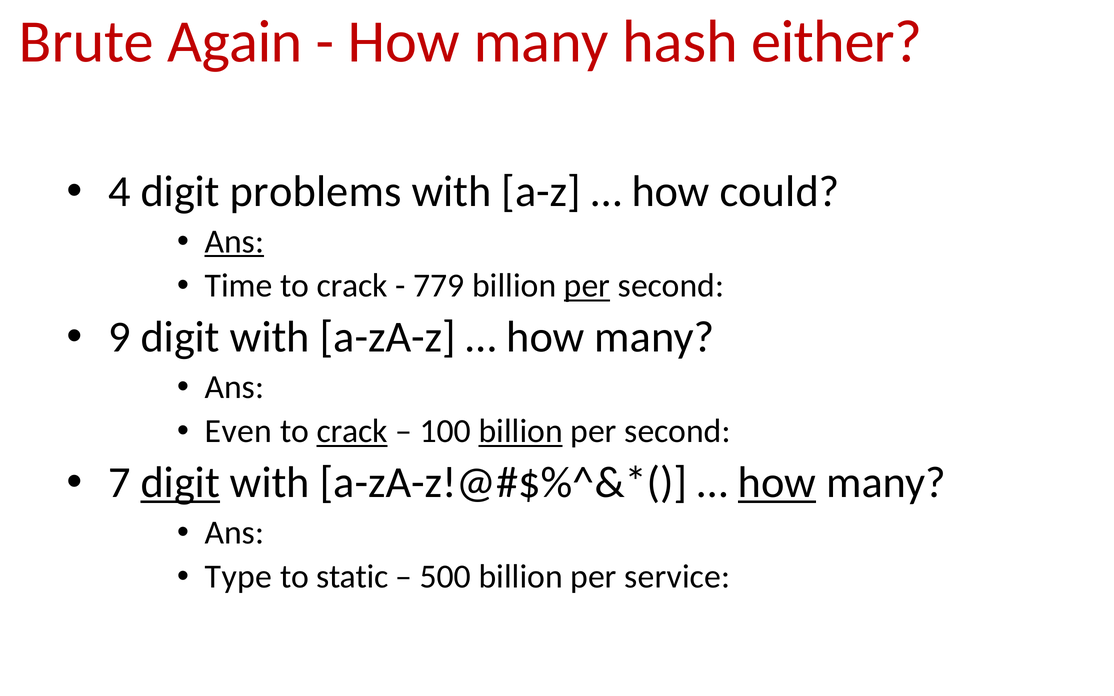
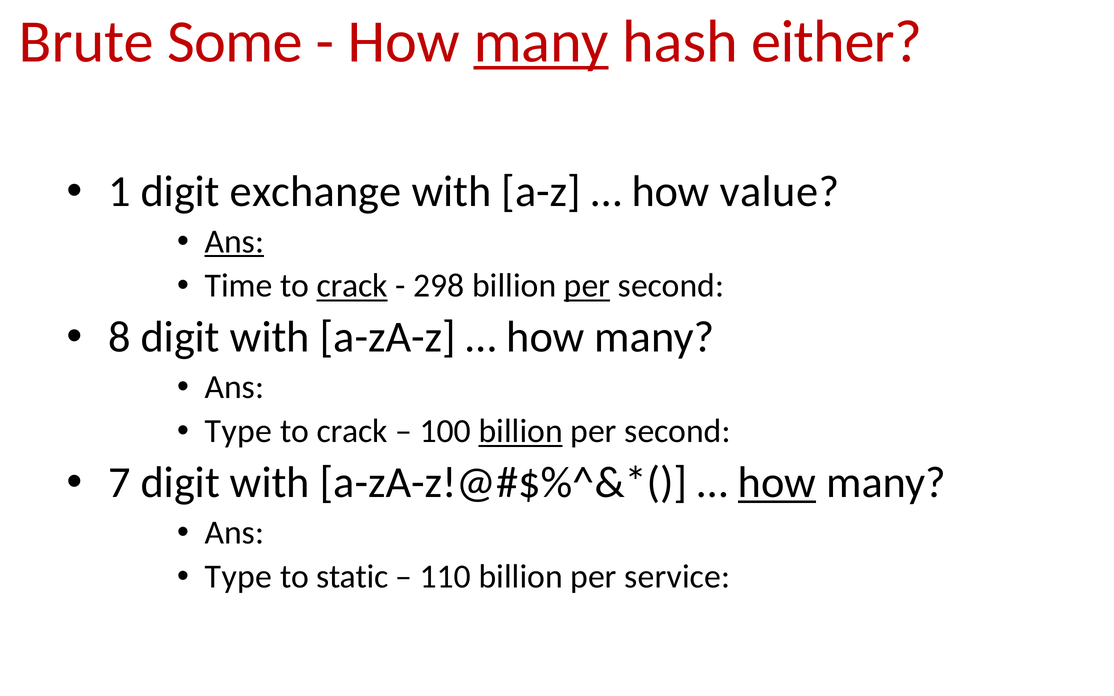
Again: Again -> Some
many at (541, 42) underline: none -> present
4: 4 -> 1
problems: problems -> exchange
could: could -> value
crack at (352, 286) underline: none -> present
779: 779 -> 298
9: 9 -> 8
Even at (238, 431): Even -> Type
crack at (352, 431) underline: present -> none
digit at (180, 483) underline: present -> none
500: 500 -> 110
